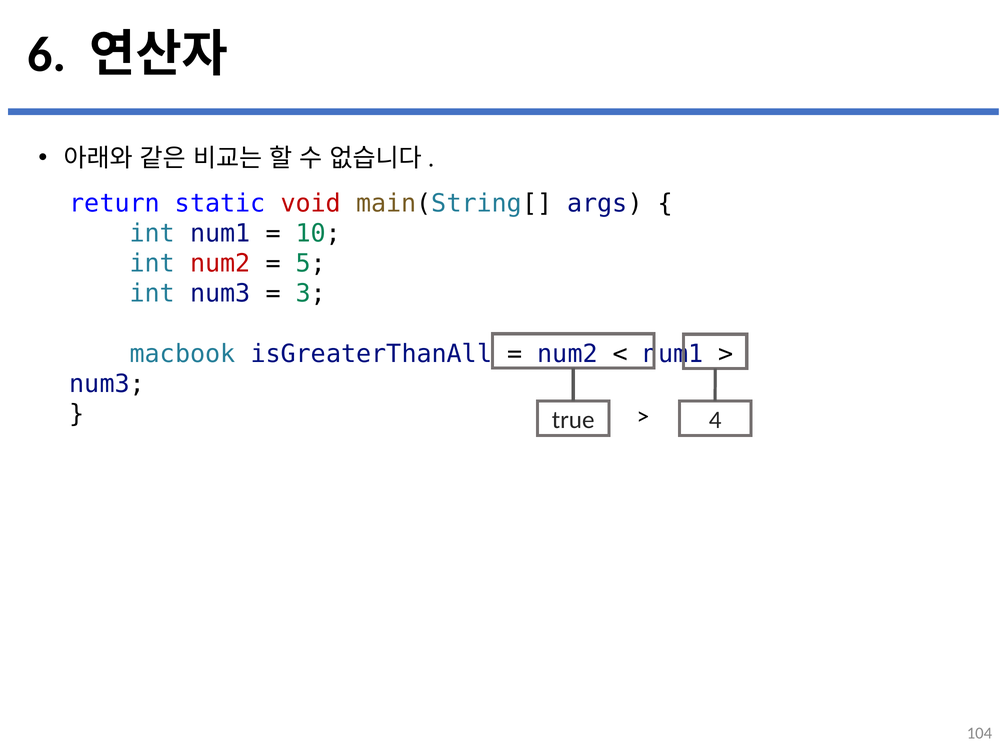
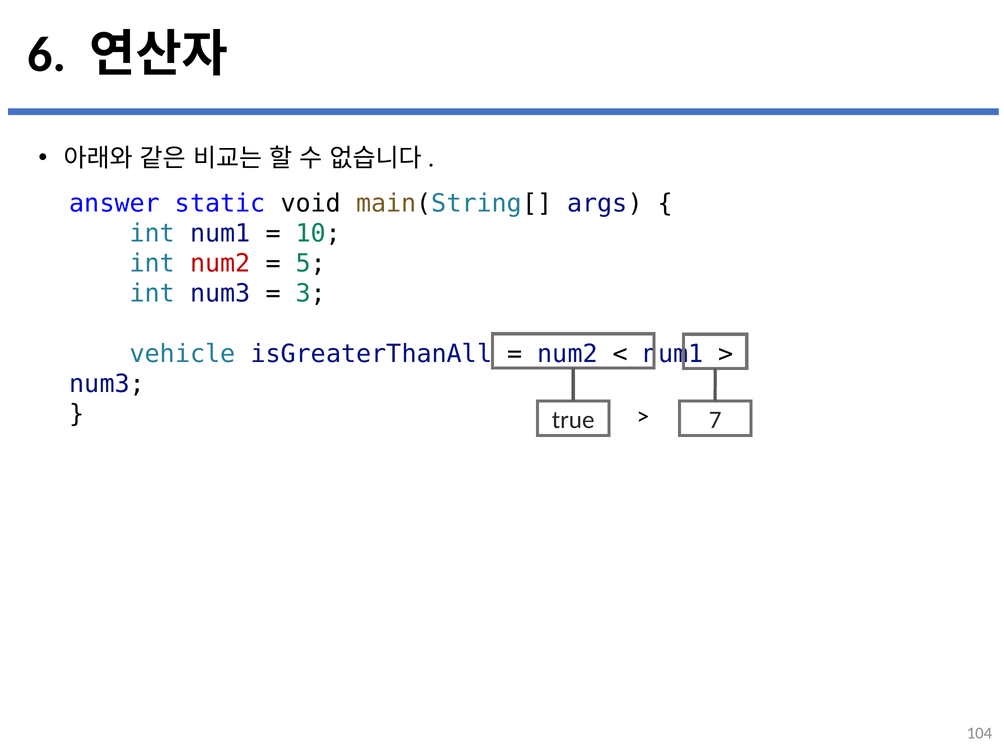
return: return -> answer
void colour: red -> black
macbook: macbook -> vehicle
4: 4 -> 7
